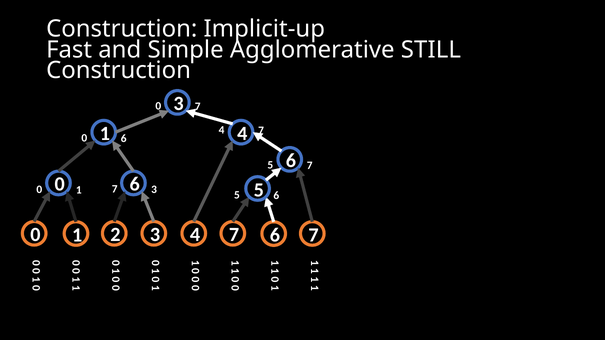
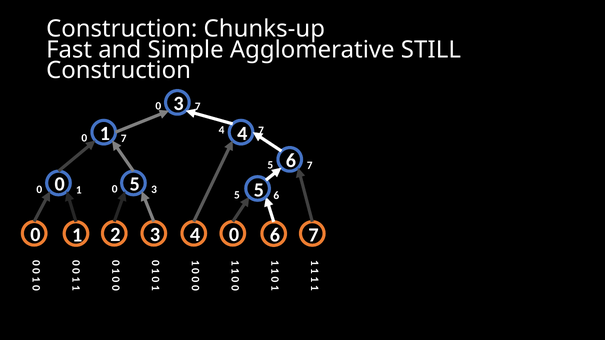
Implicit-up: Implicit-up -> Chunks-up
6 at (124, 139): 6 -> 7
6 at (135, 185): 6 -> 5
7 at (115, 189): 7 -> 0
7 at (234, 235): 7 -> 0
